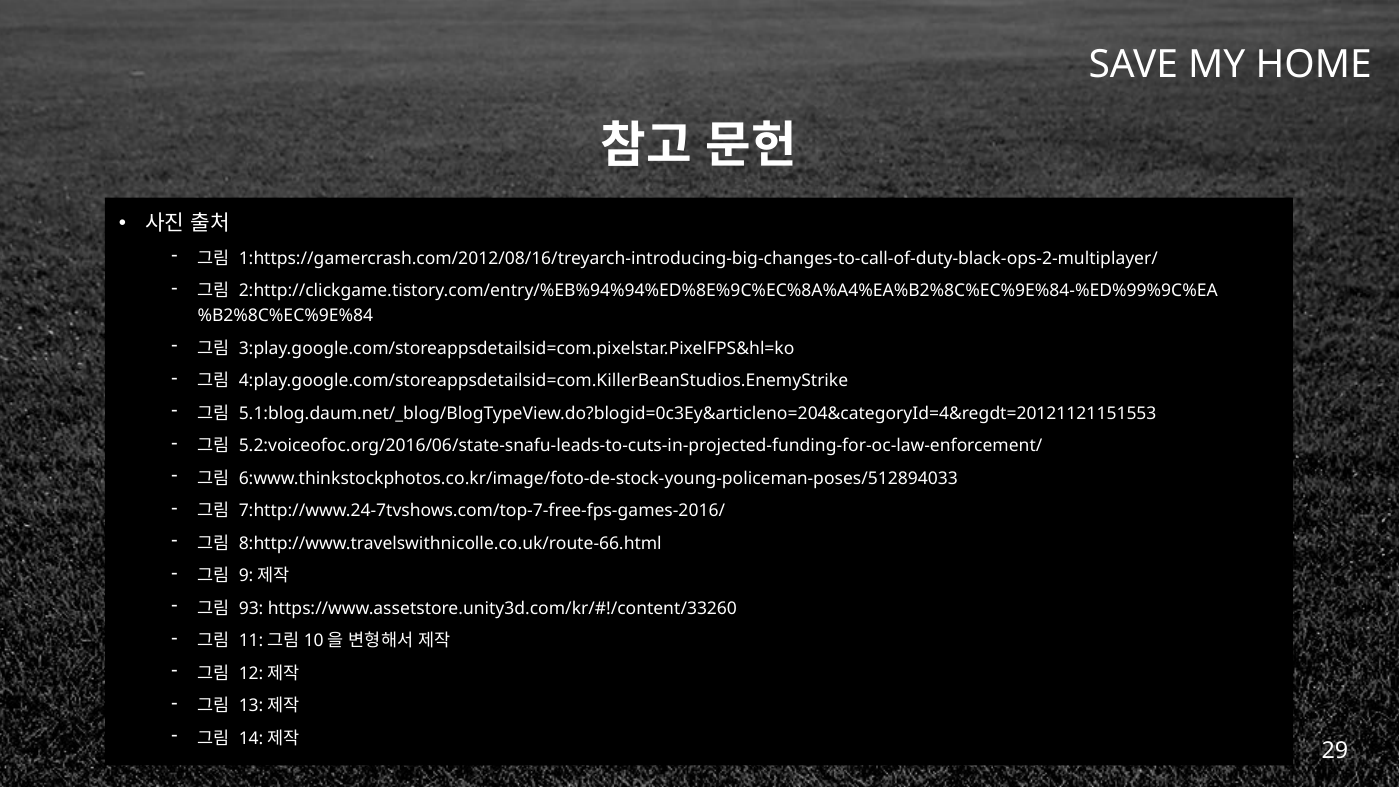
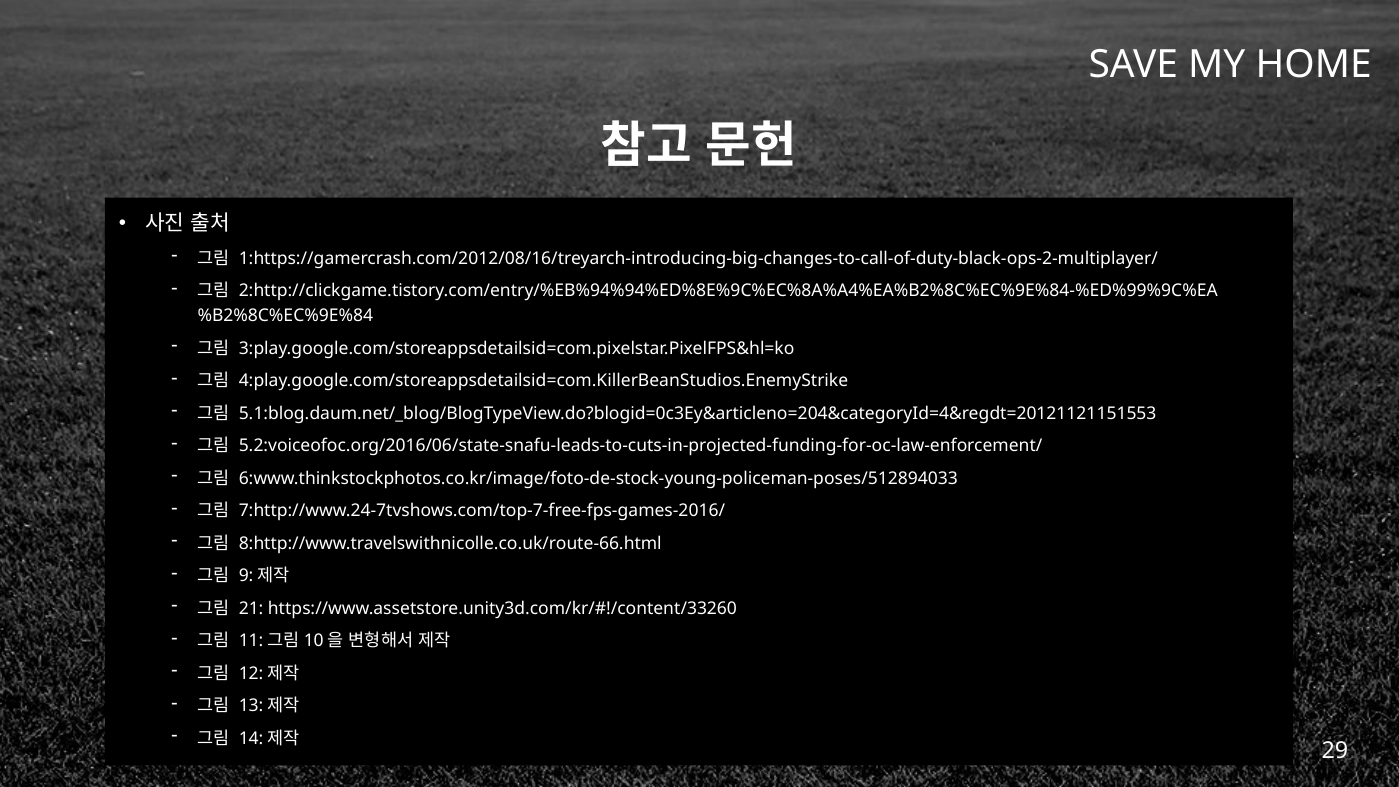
93: 93 -> 21
